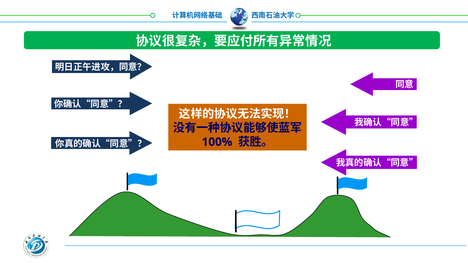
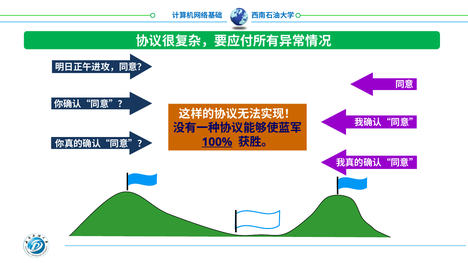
100% underline: none -> present
